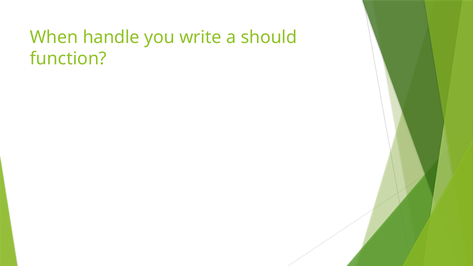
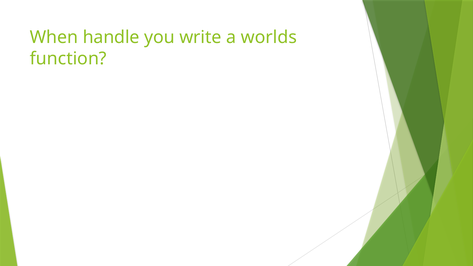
should: should -> worlds
